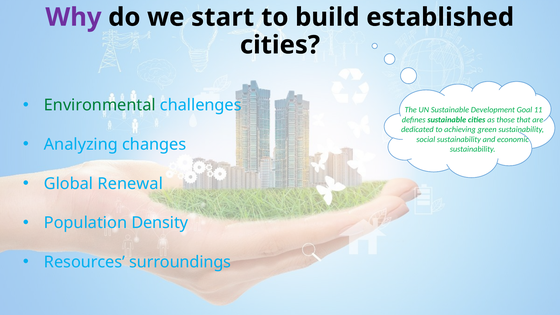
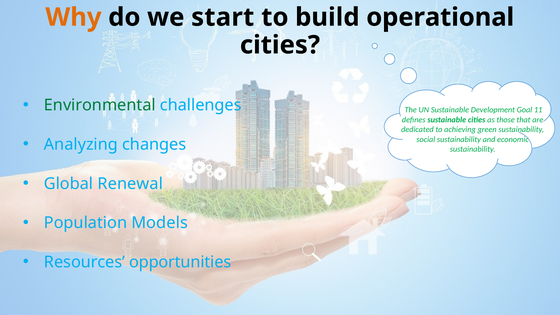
Why colour: purple -> orange
established: established -> operational
Density: Density -> Models
surroundings: surroundings -> opportunities
